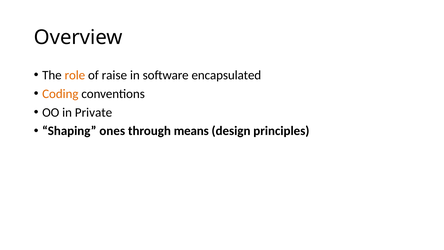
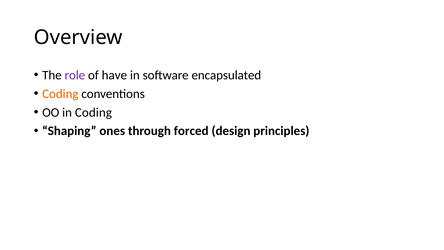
role colour: orange -> purple
raise: raise -> have
in Private: Private -> Coding
means: means -> forced
